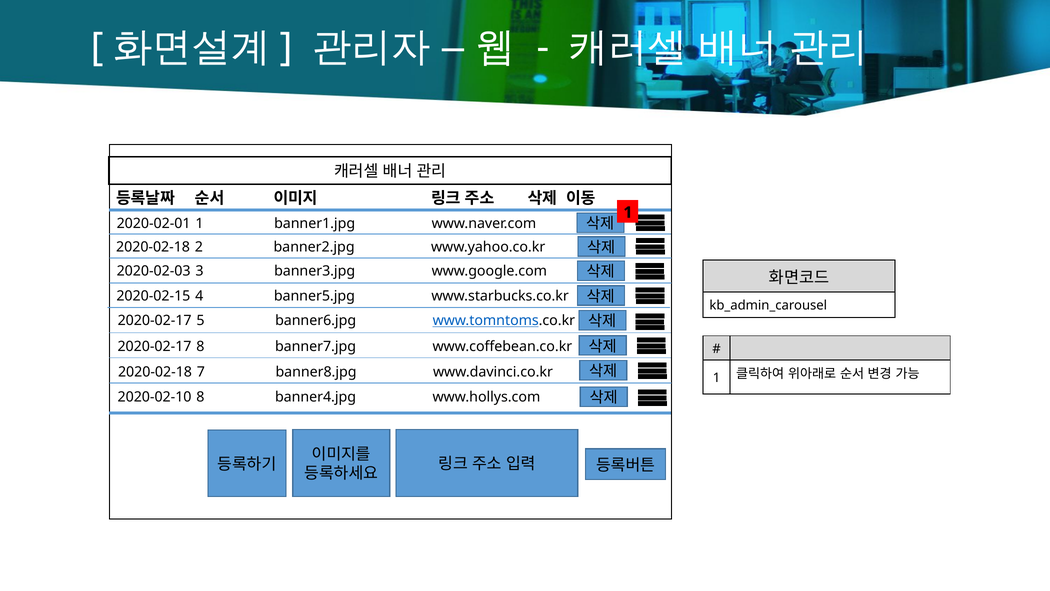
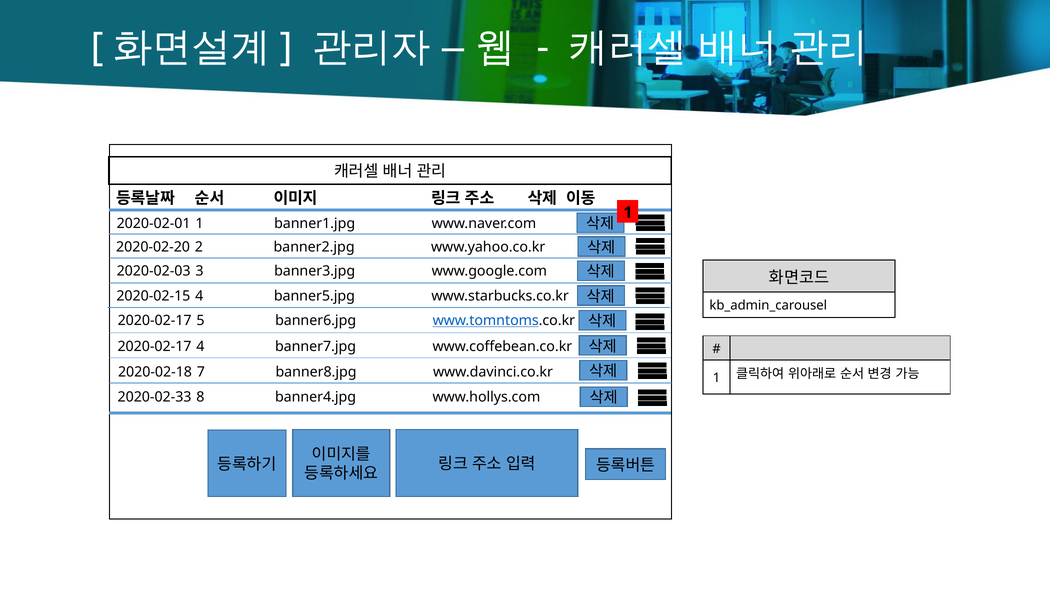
2020-02-18 at (153, 247): 2020-02-18 -> 2020-02-20
2020-02-17 8: 8 -> 4
2020-02-10: 2020-02-10 -> 2020-02-33
